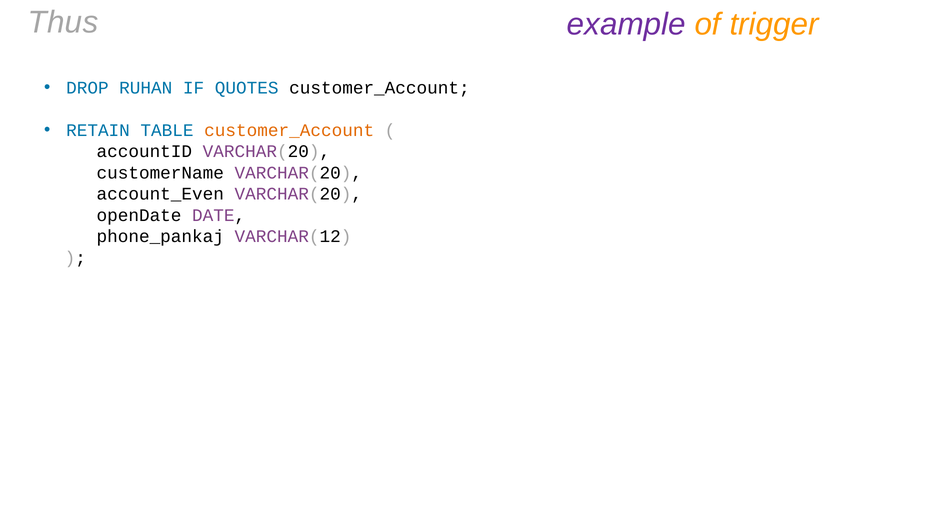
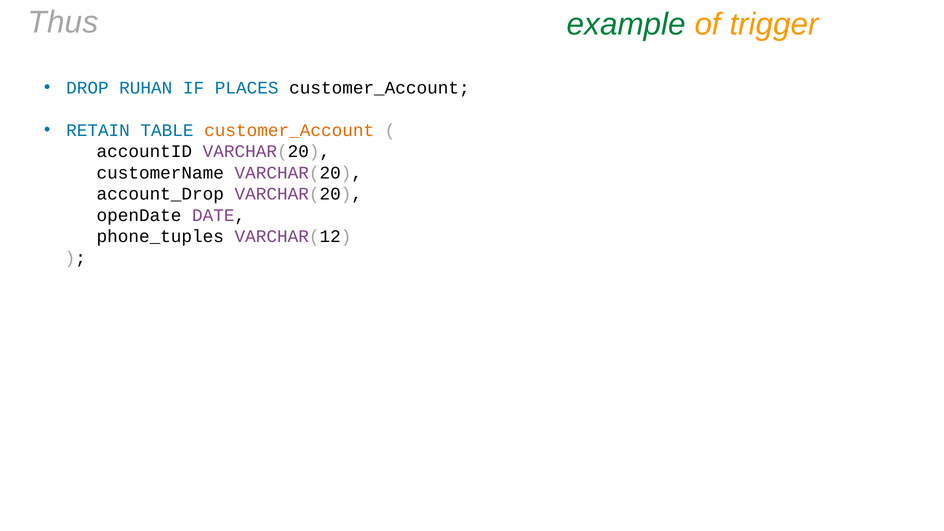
example colour: purple -> green
QUOTES: QUOTES -> PLACES
account_Even: account_Even -> account_Drop
phone_pankaj: phone_pankaj -> phone_tuples
